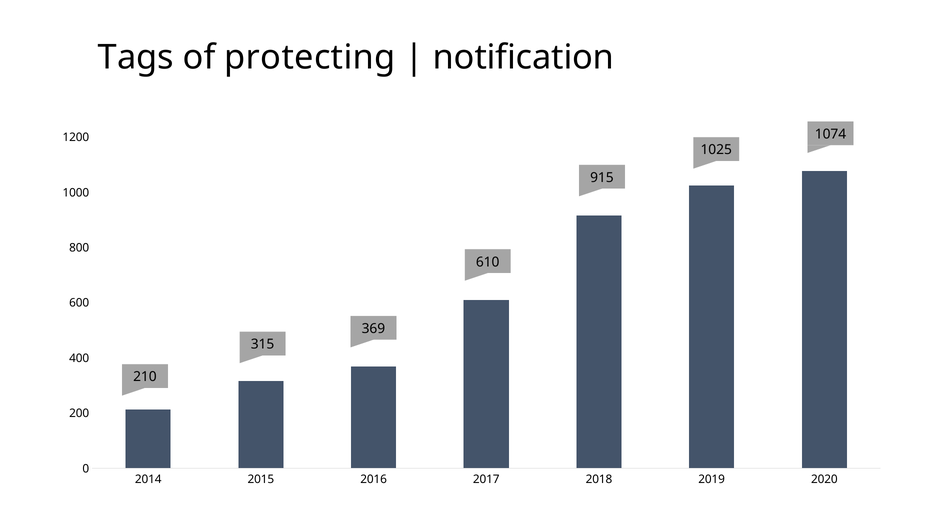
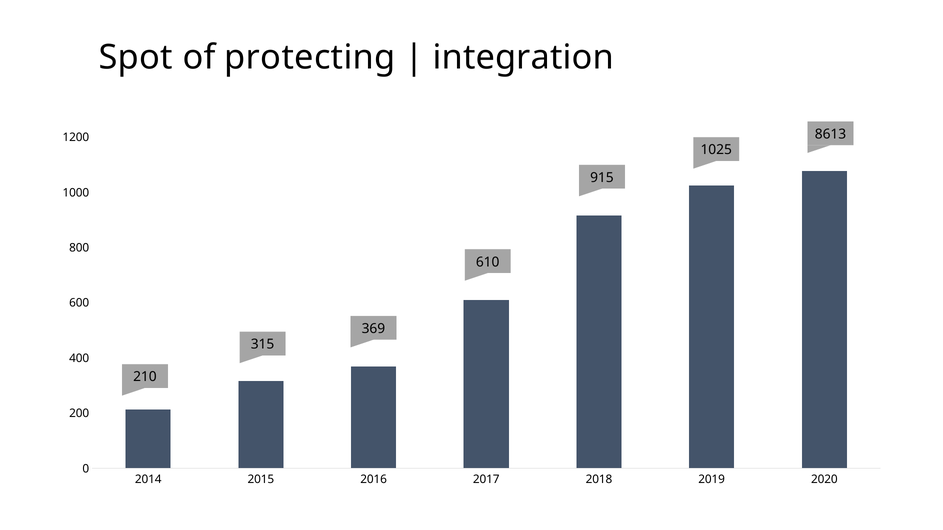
Tags: Tags -> Spot
notification: notification -> integration
1074: 1074 -> 8613
